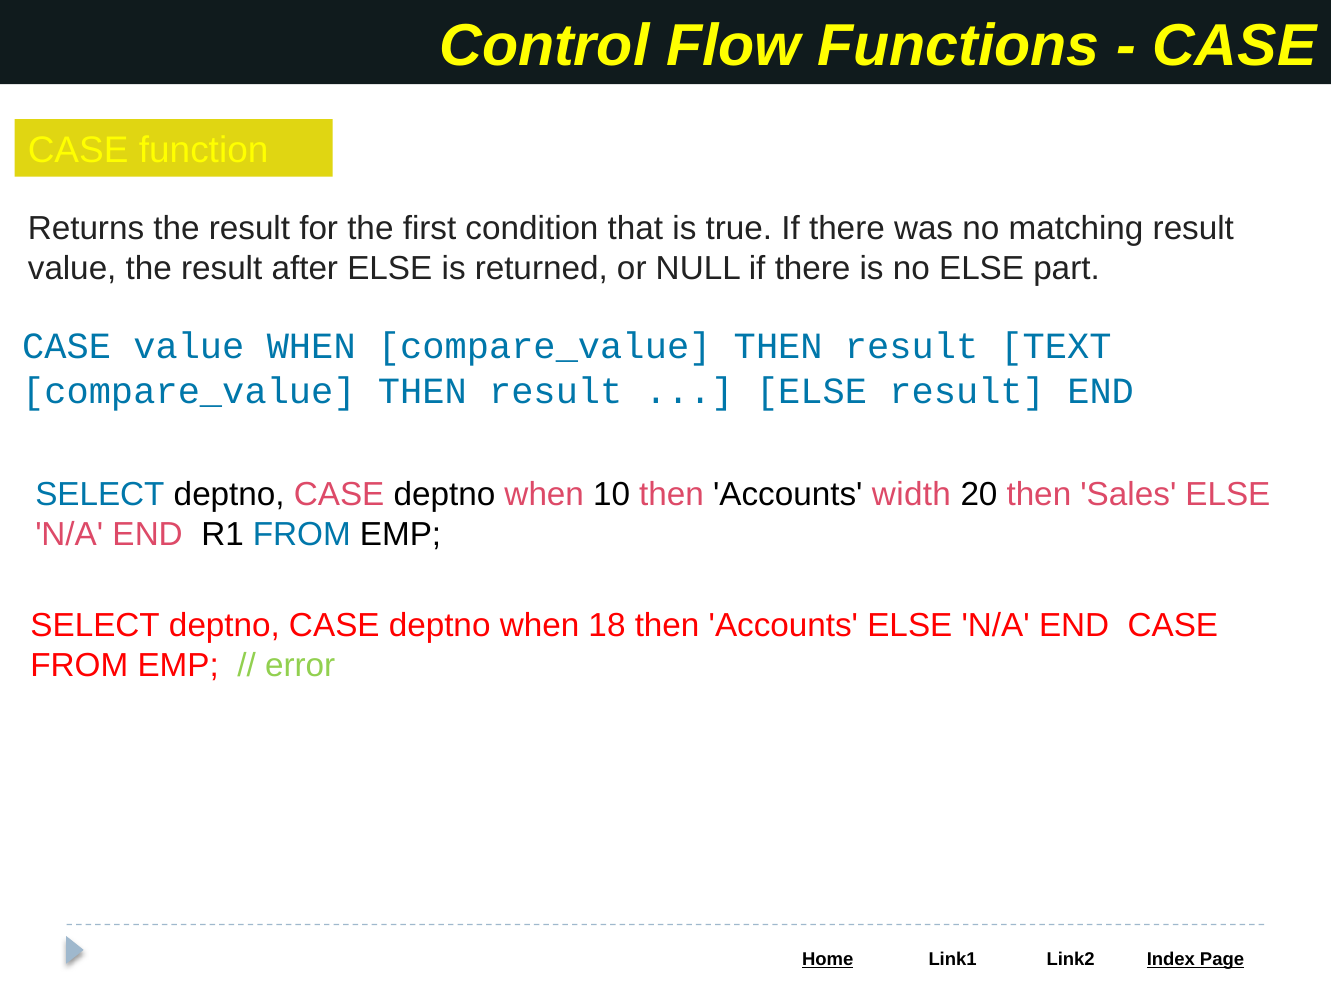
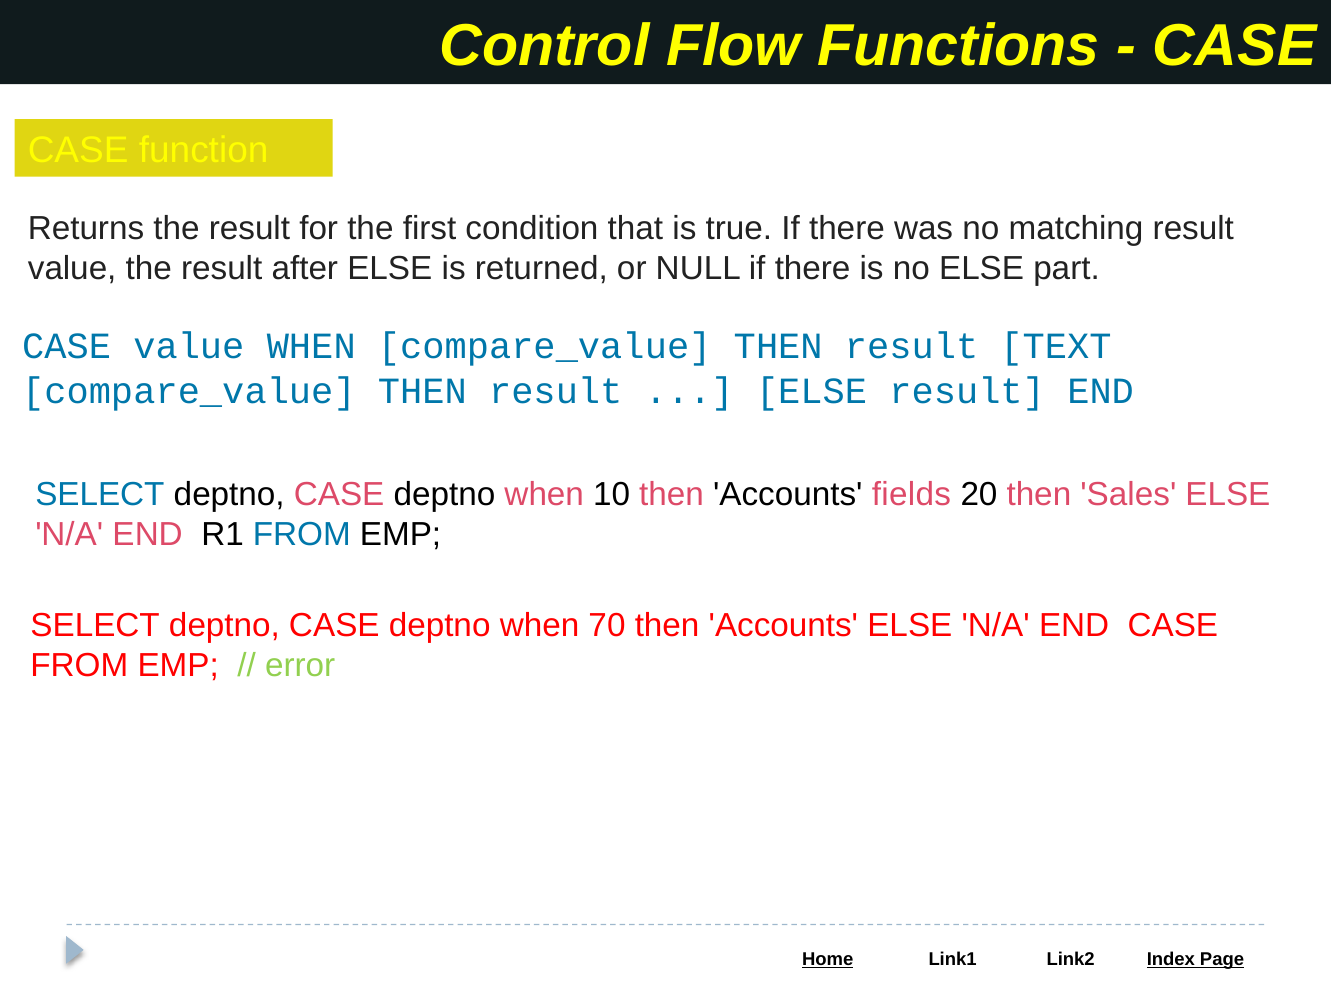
width: width -> fields
18: 18 -> 70
